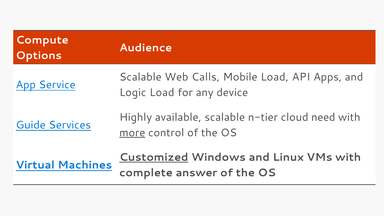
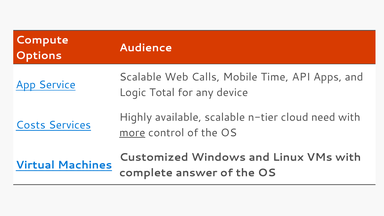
Mobile Load: Load -> Time
Logic Load: Load -> Total
Guide: Guide -> Costs
Customized underline: present -> none
